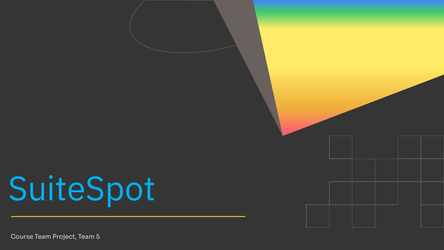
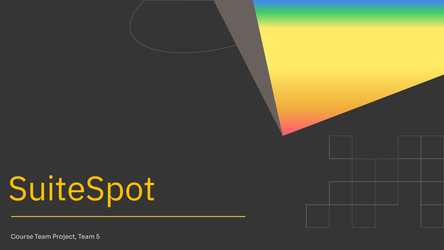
SuiteSpot colour: light blue -> yellow
